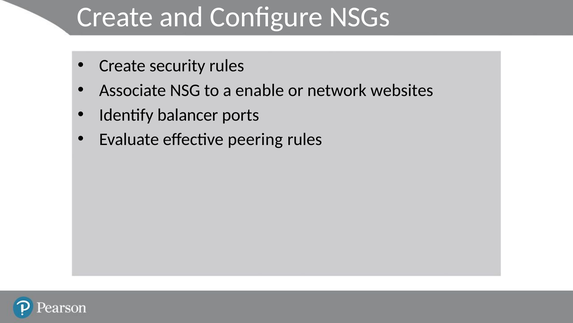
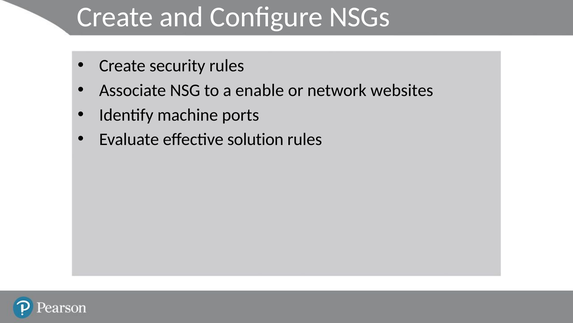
balancer: balancer -> machine
peering: peering -> solution
